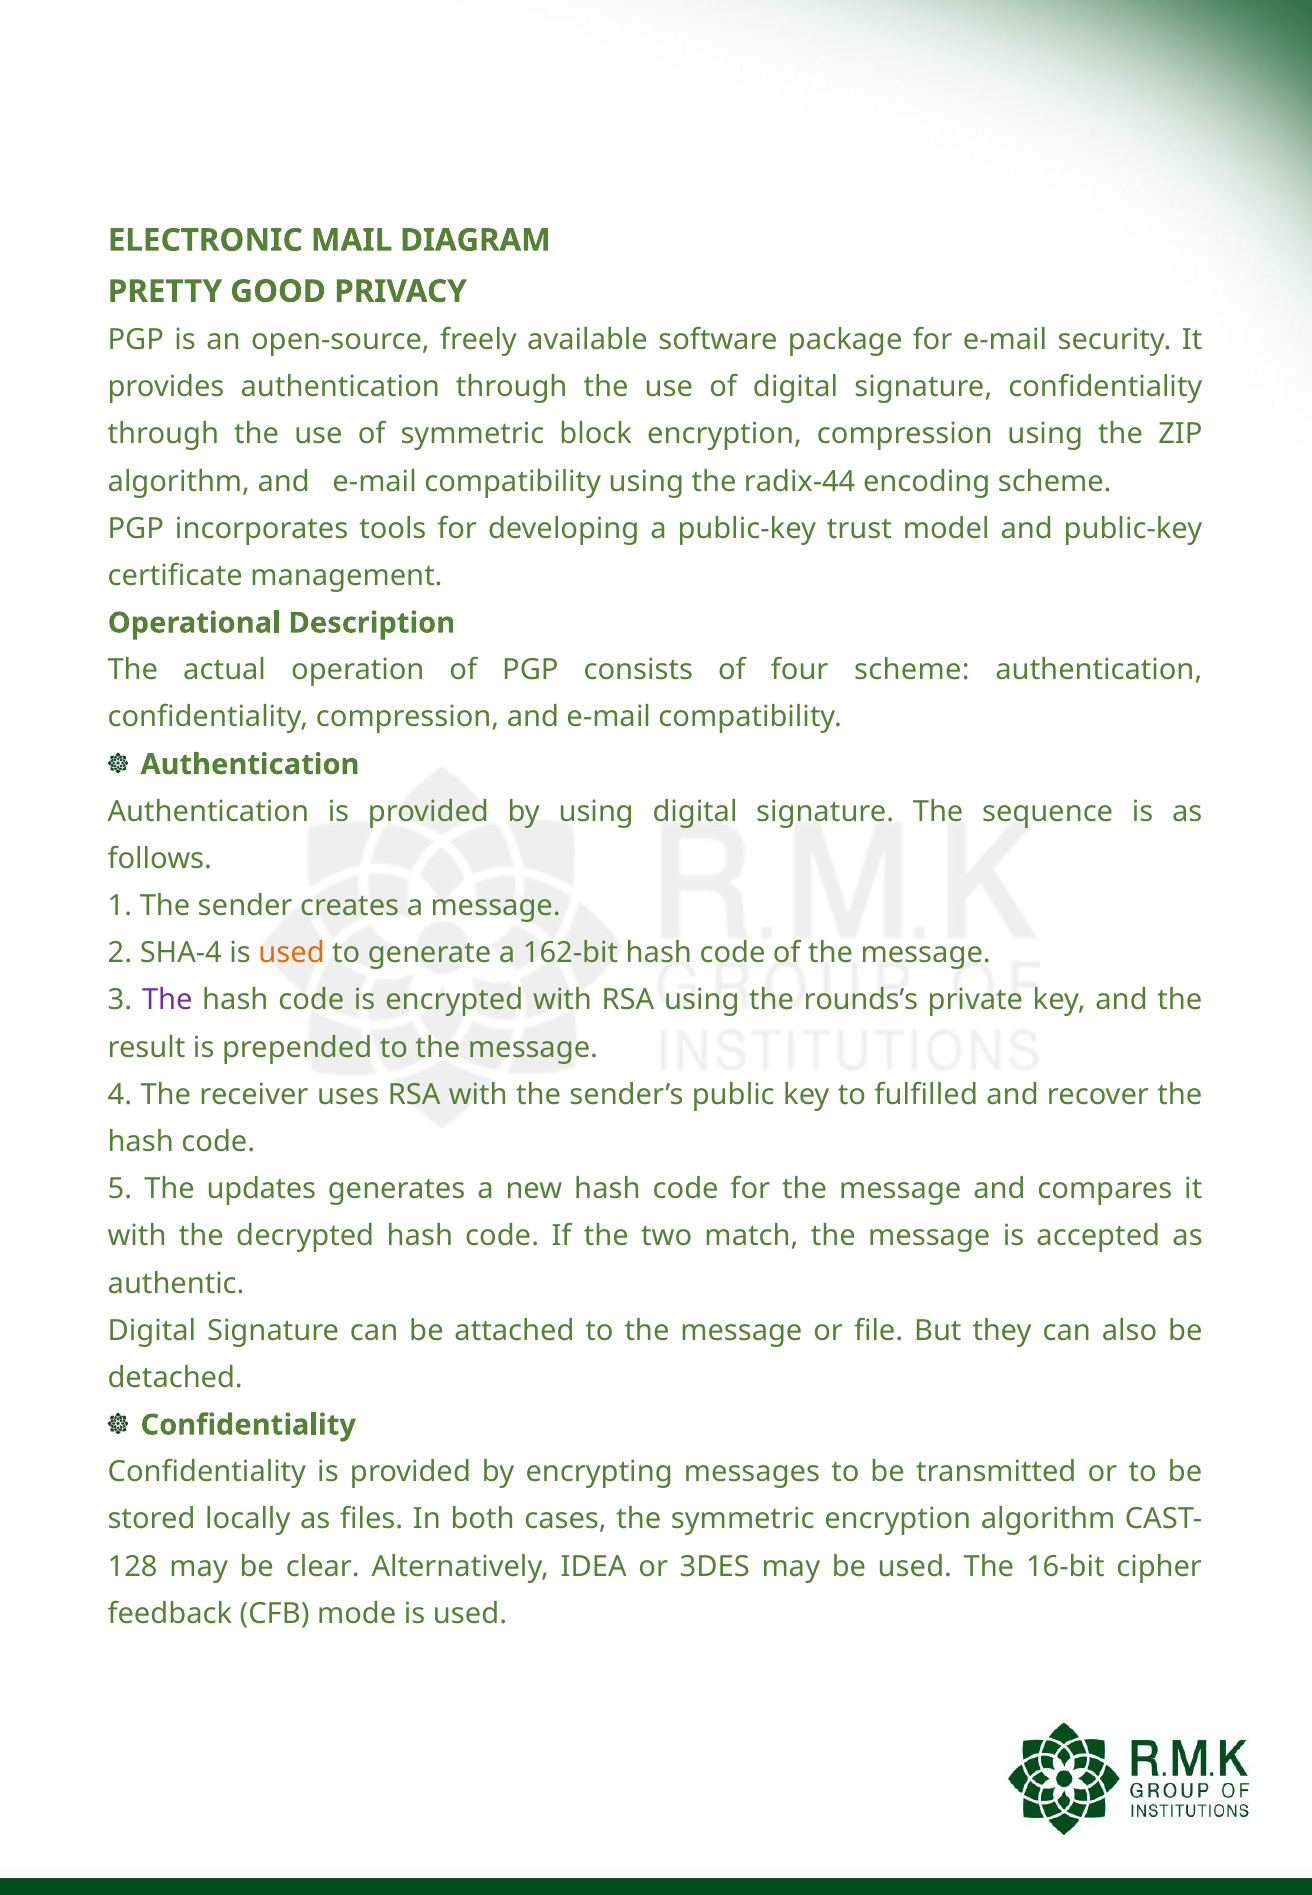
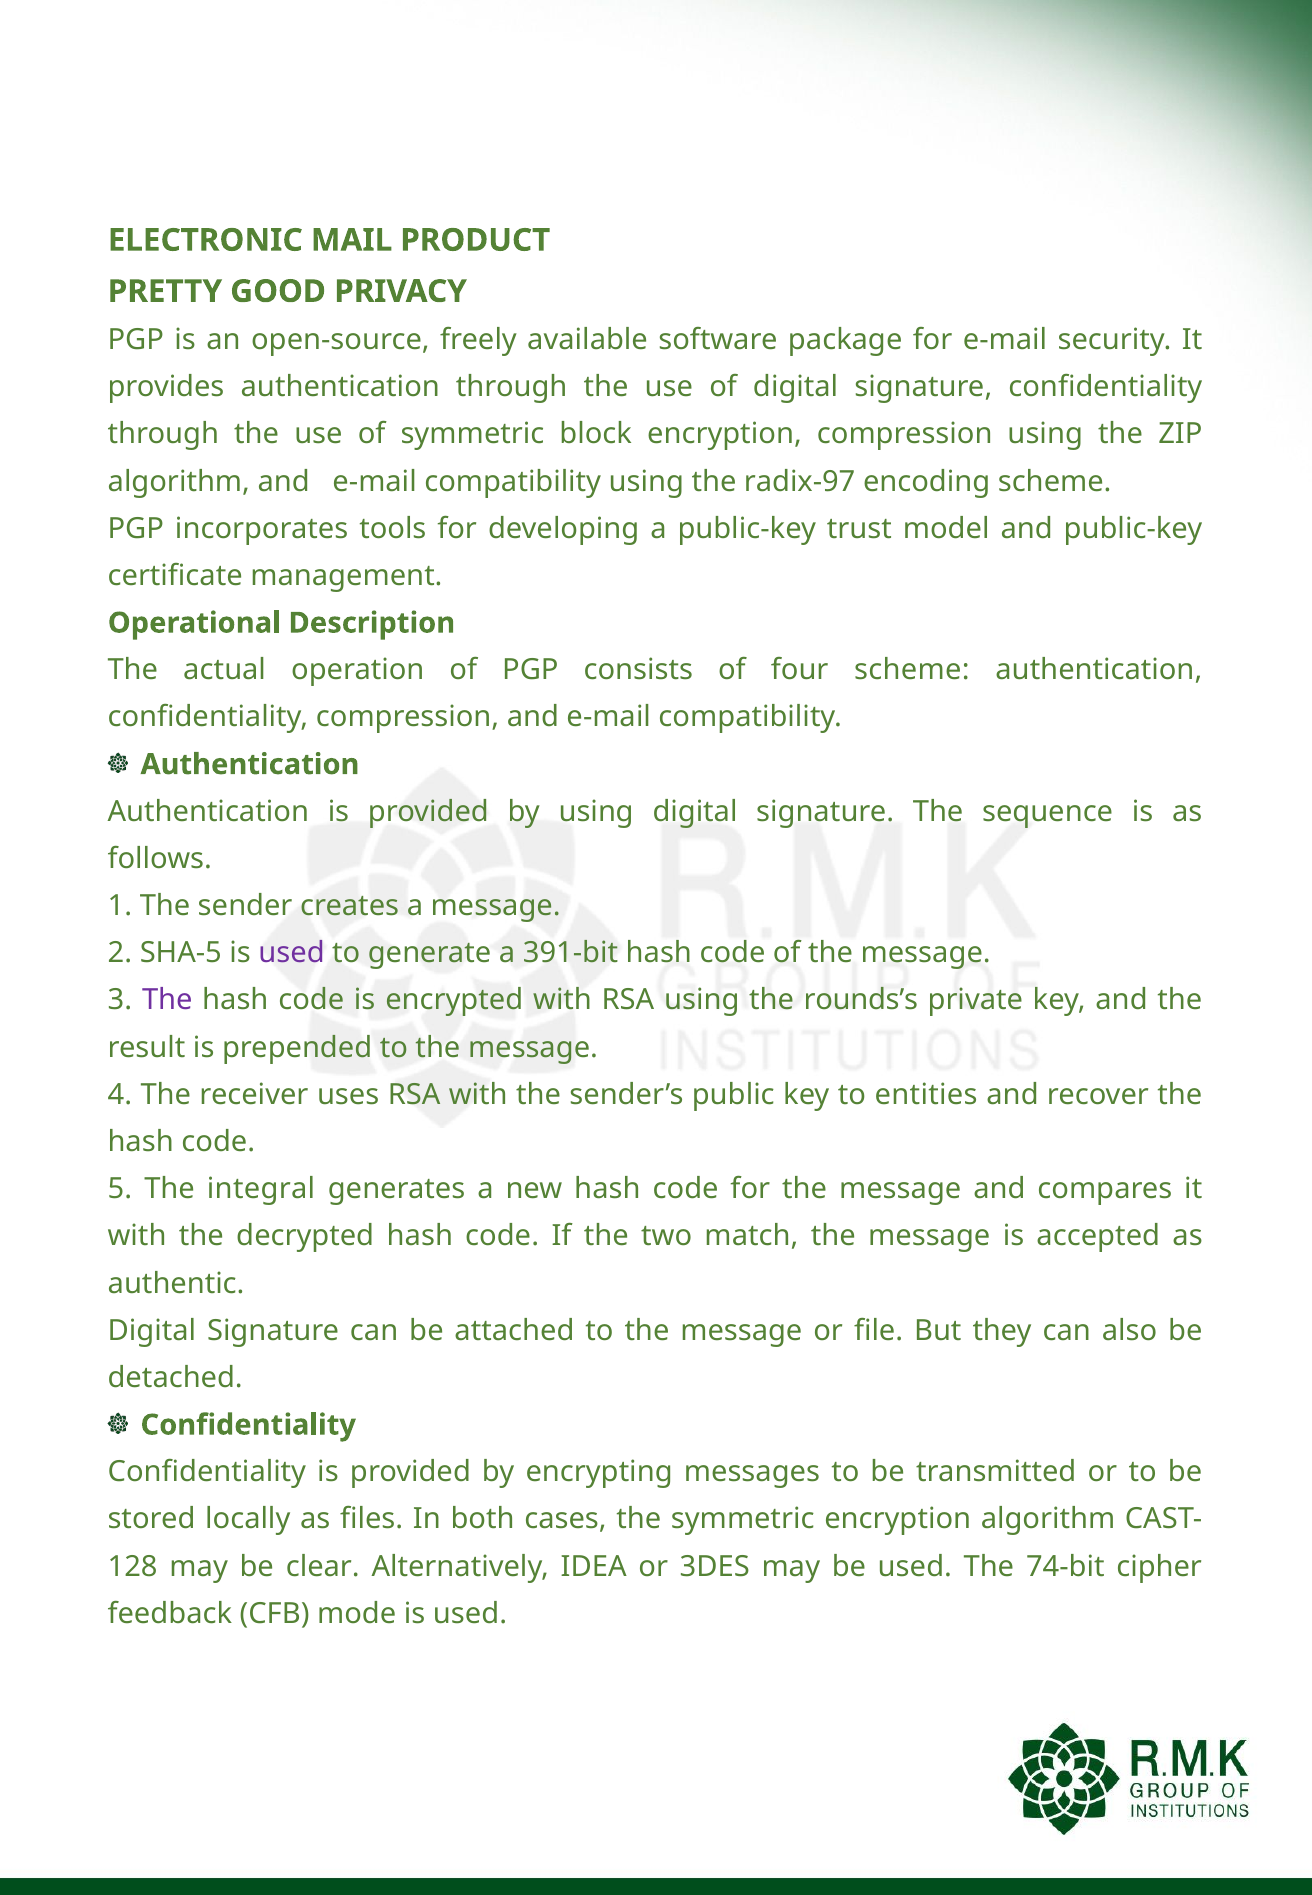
DIAGRAM: DIAGRAM -> PRODUCT
radix-44: radix-44 -> radix-97
SHA-4: SHA-4 -> SHA-5
used at (292, 953) colour: orange -> purple
162-bit: 162-bit -> 391-bit
fulfilled: fulfilled -> entities
updates: updates -> integral
16-bit: 16-bit -> 74-bit
